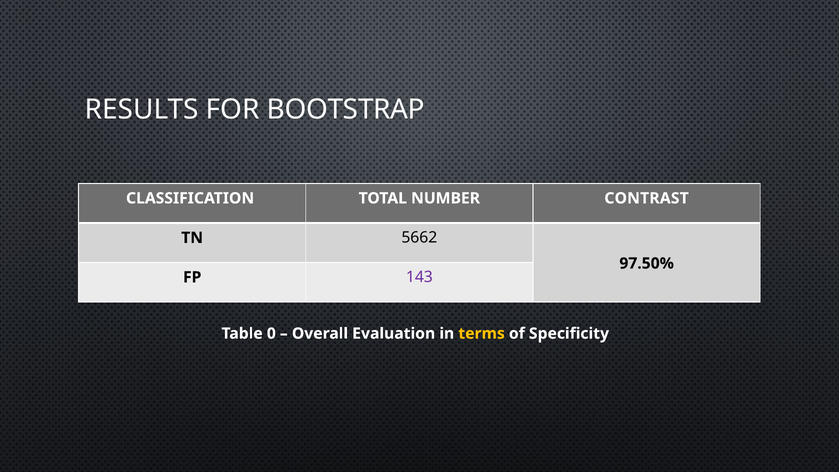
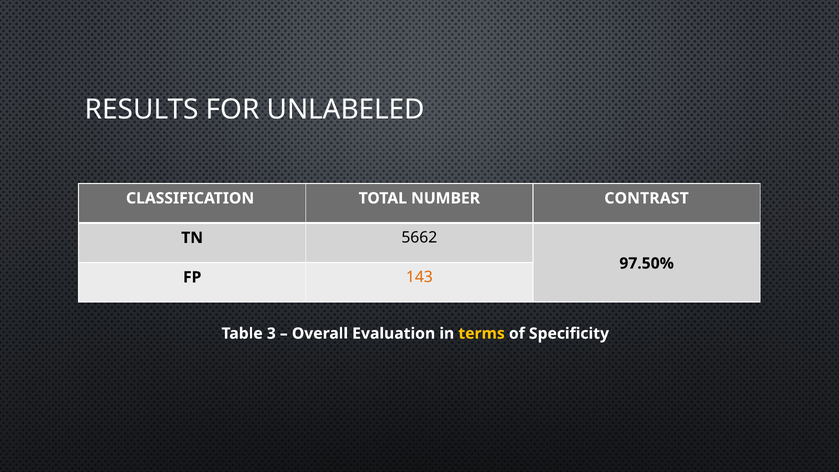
BOOTSTRAP: BOOTSTRAP -> UNLABELED
143 colour: purple -> orange
0: 0 -> 3
